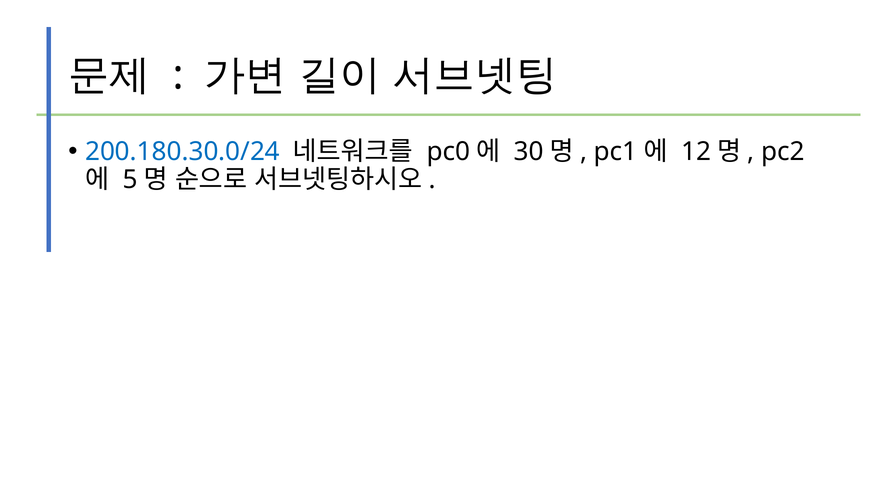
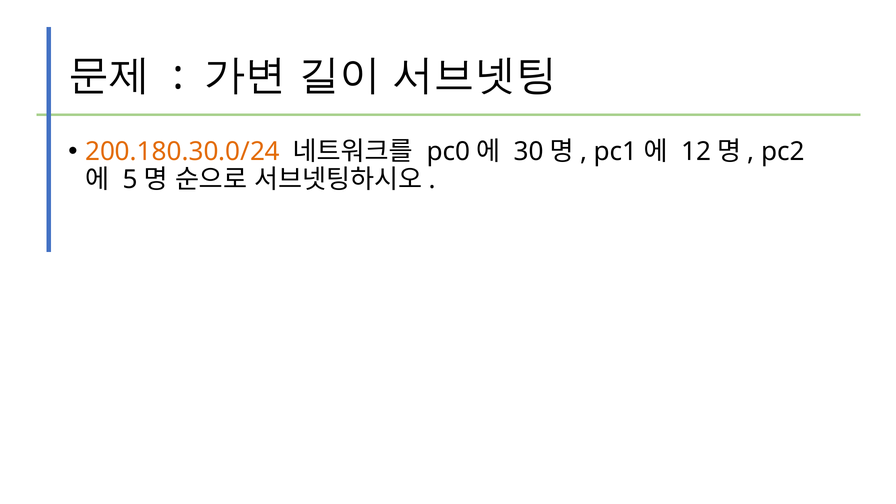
200.180.30.0/24 colour: blue -> orange
